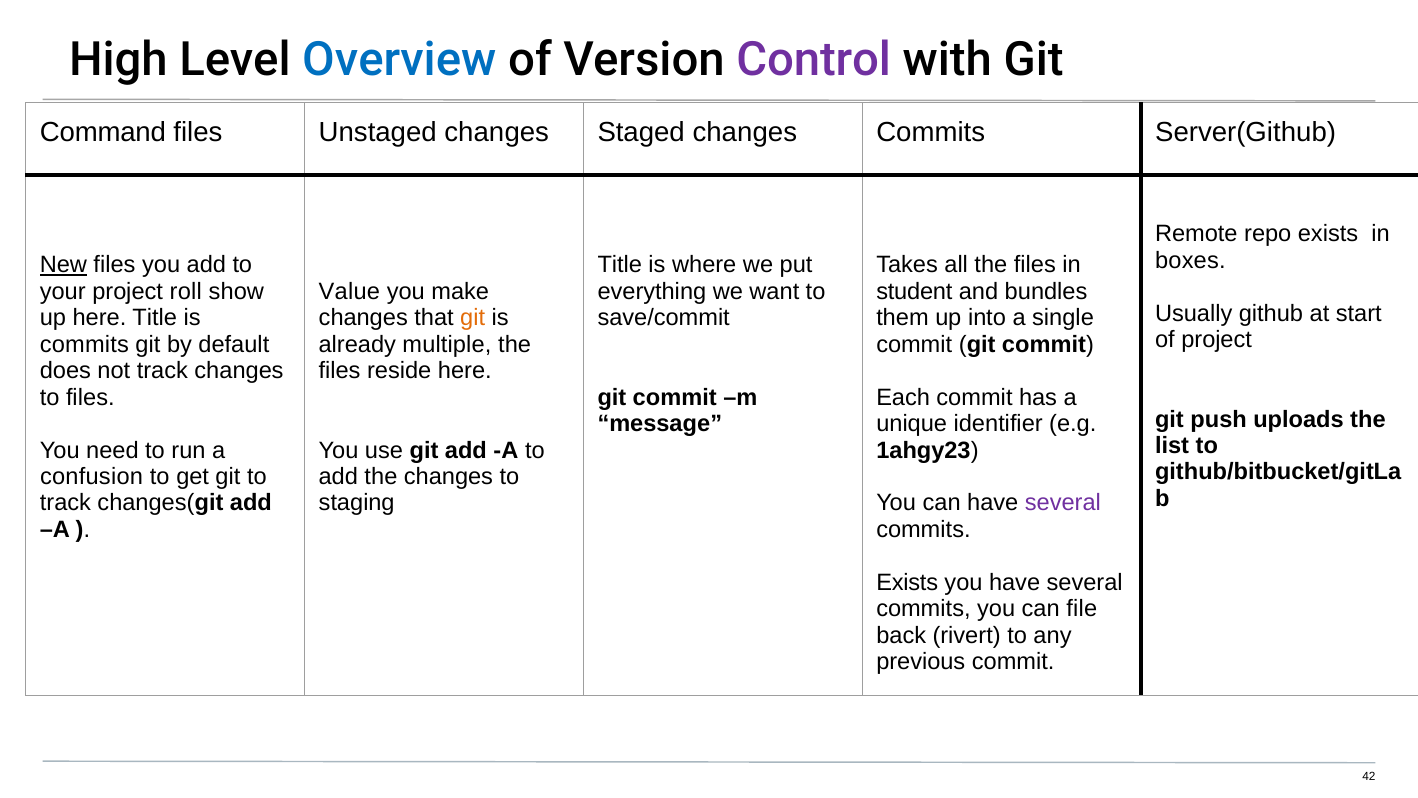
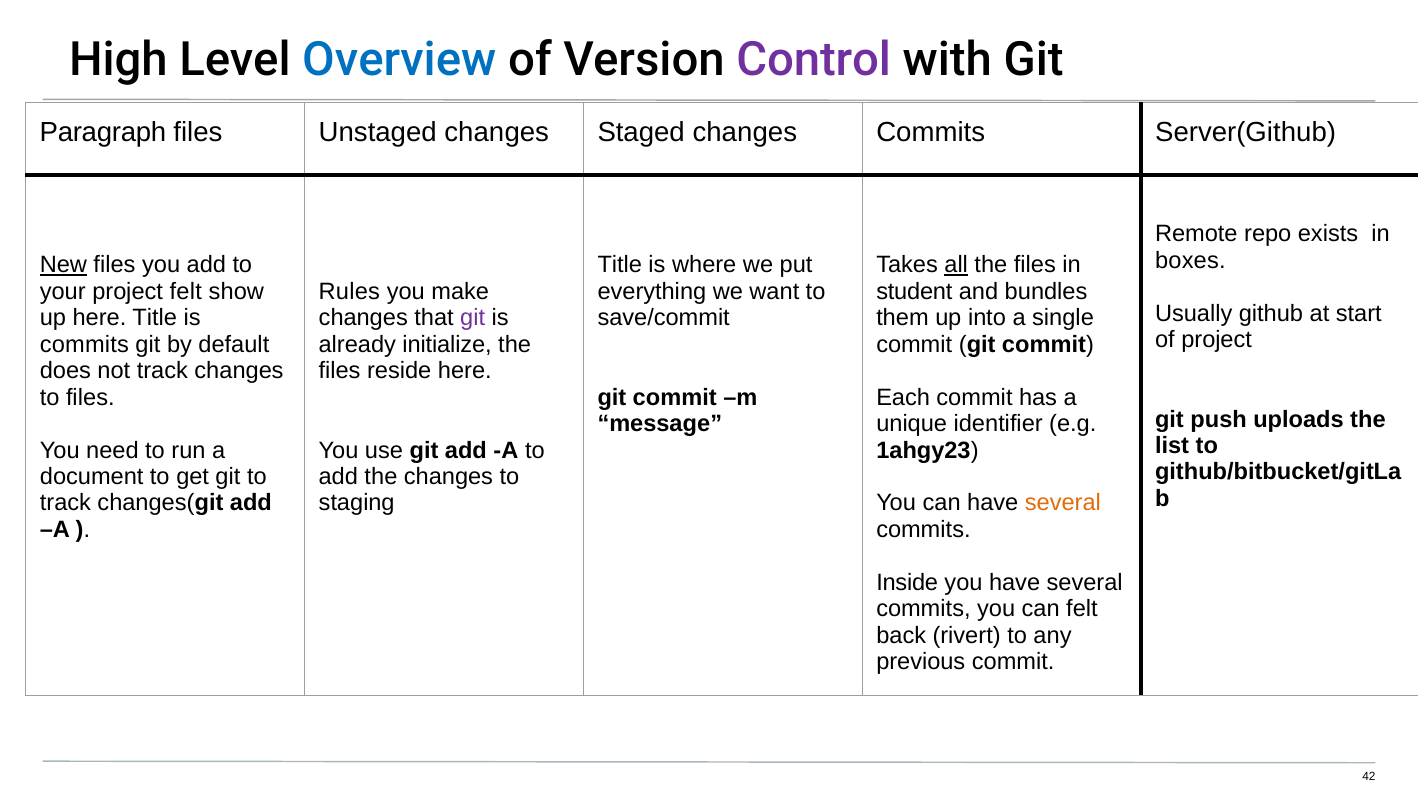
Command: Command -> Paragraph
all at (956, 265) underline: none -> present
project roll: roll -> felt
Value: Value -> Rules
git at (473, 318) colour: orange -> purple
multiple: multiple -> initialize
confusion: confusion -> document
several at (1063, 503) colour: purple -> orange
Exists at (907, 582): Exists -> Inside
can file: file -> felt
